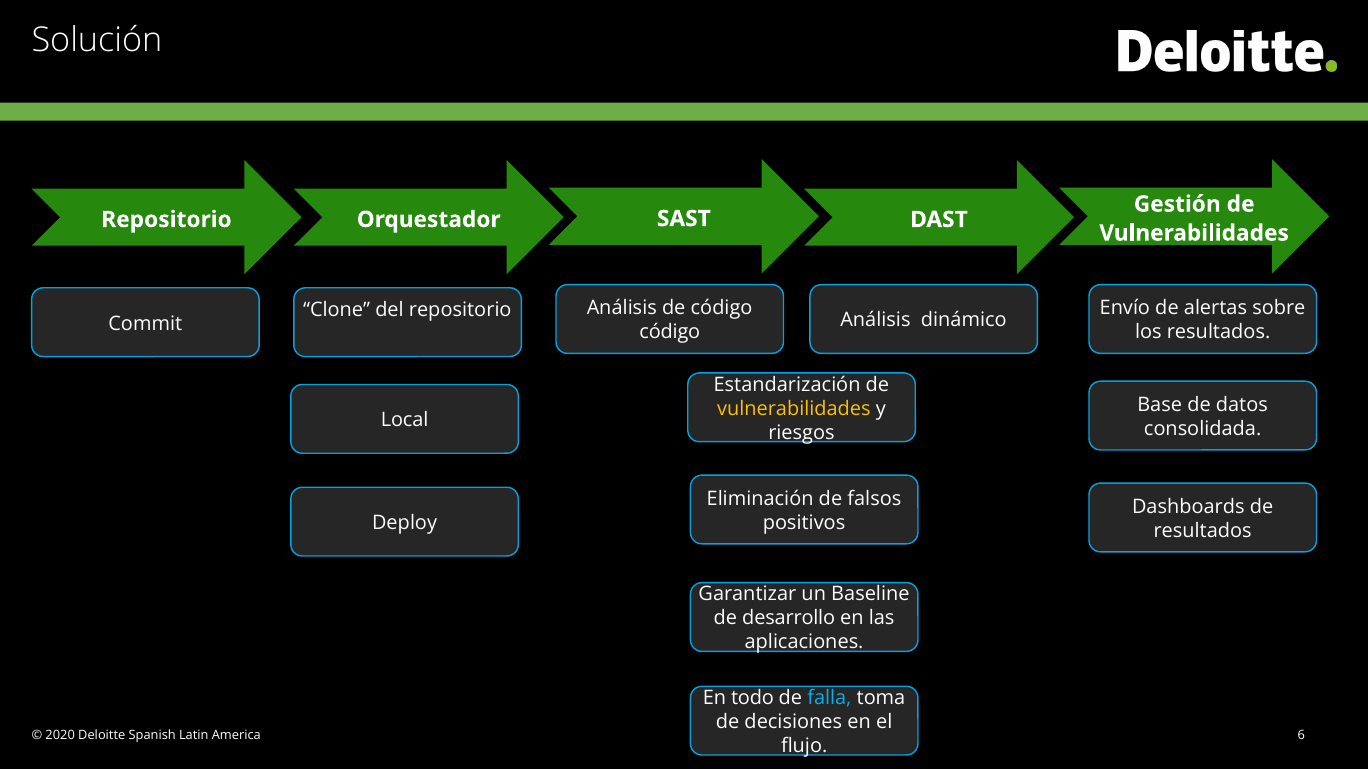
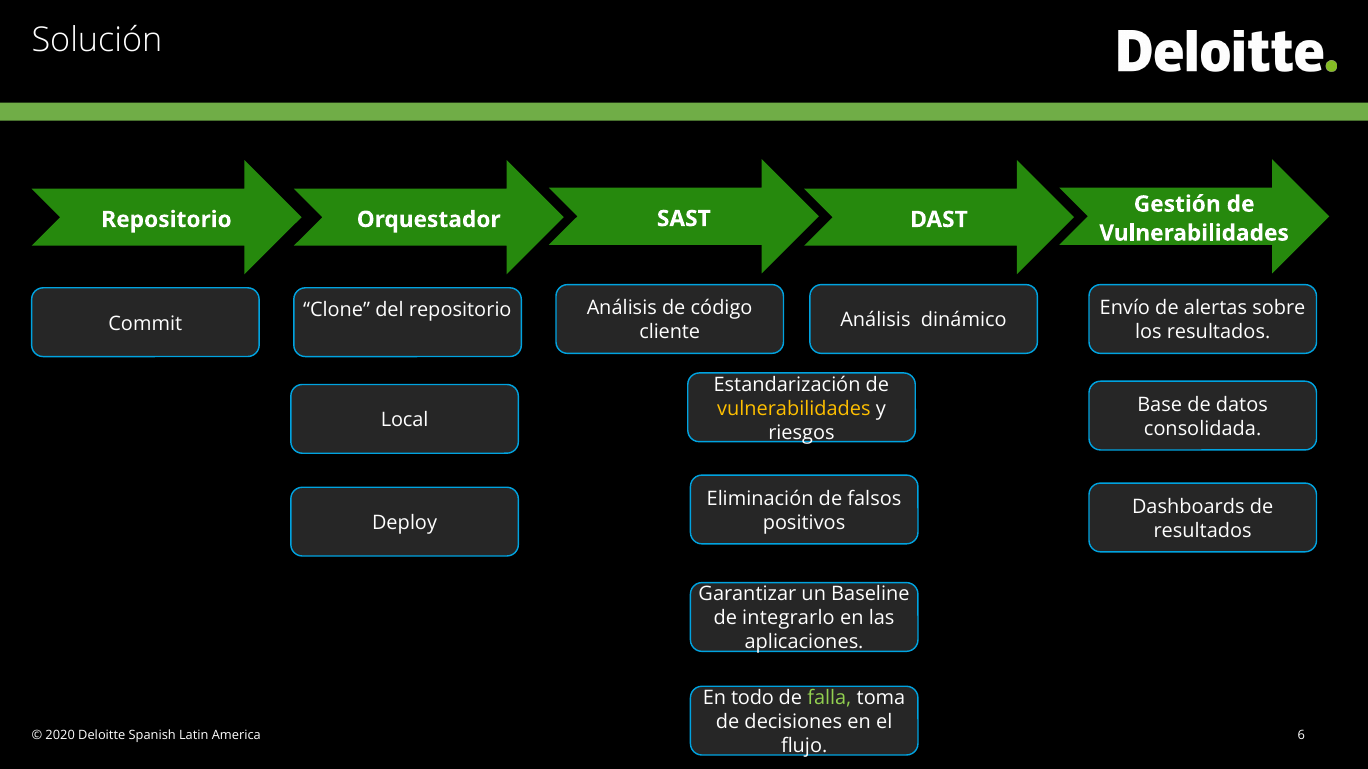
código at (670, 333): código -> cliente
desarrollo: desarrollo -> integrarlo
falla colour: light blue -> light green
